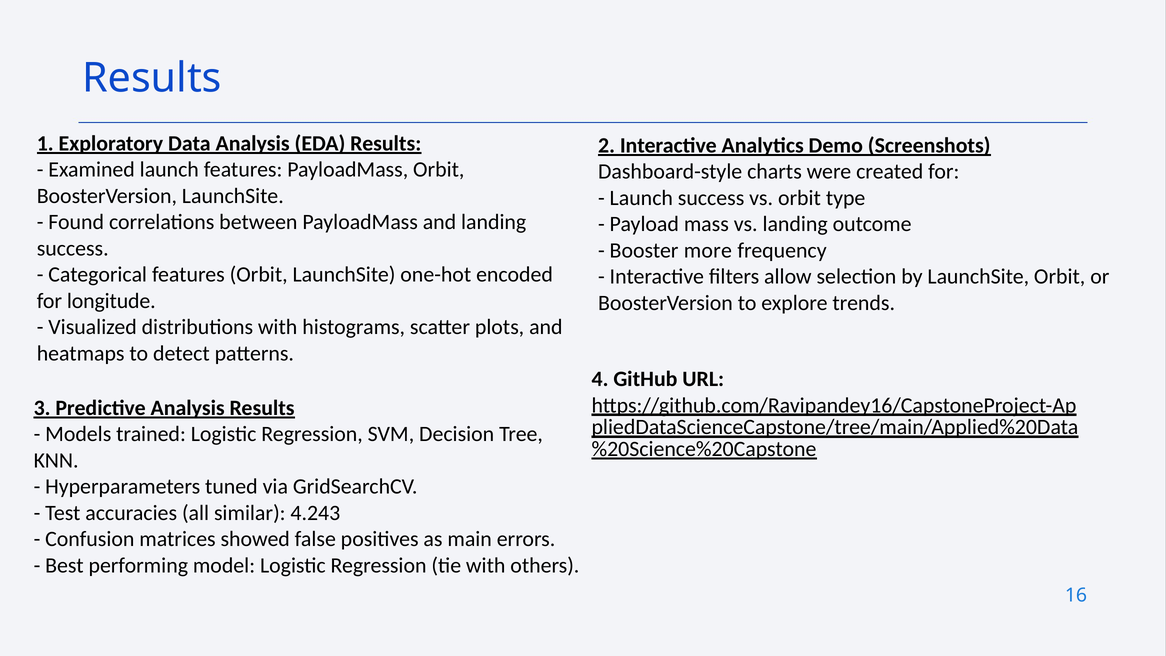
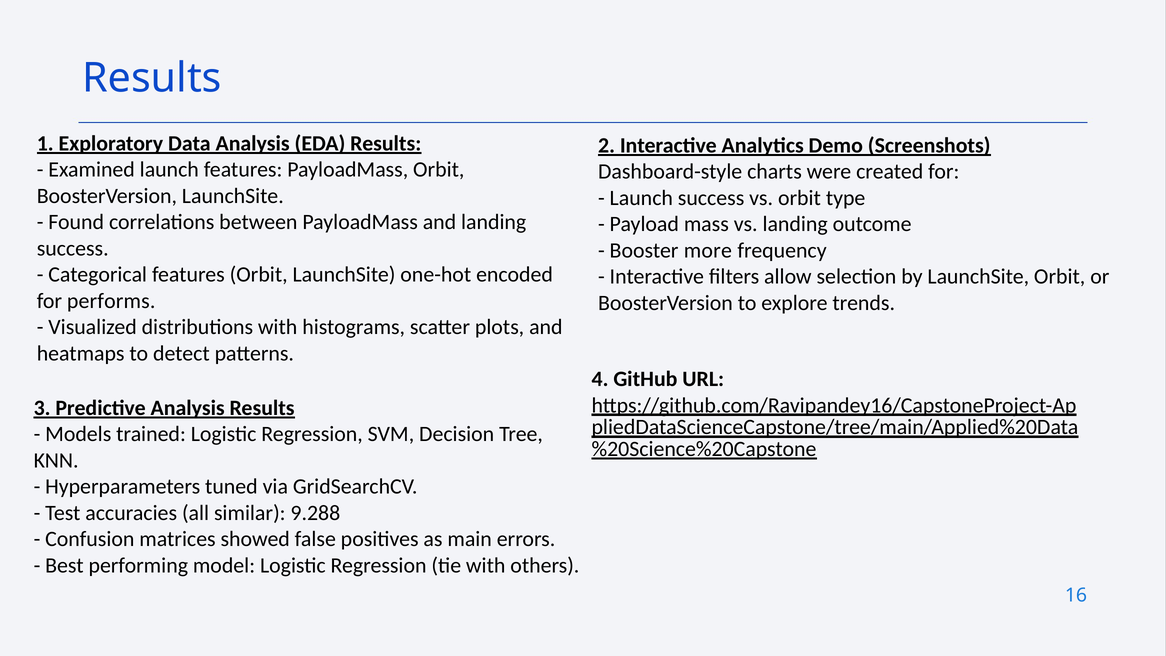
longitude: longitude -> performs
4.243: 4.243 -> 9.288
